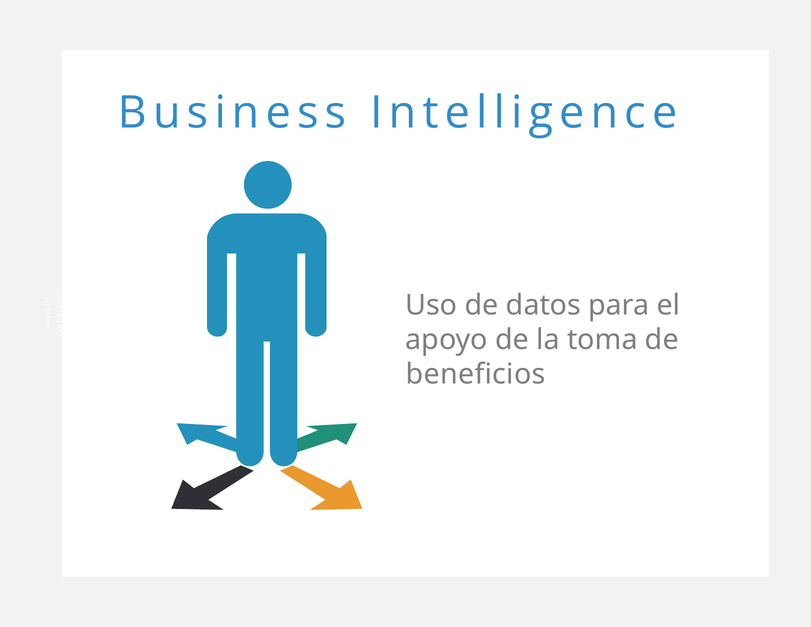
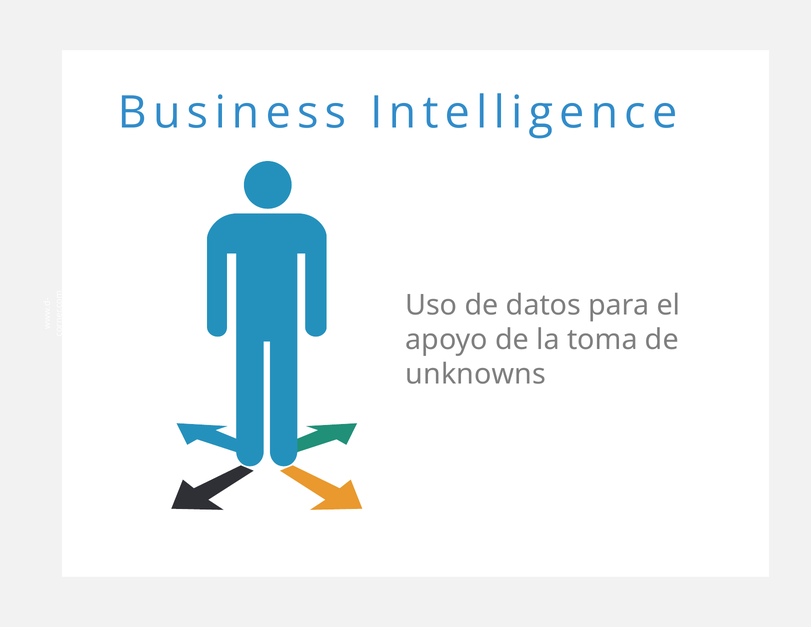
beneficios: beneficios -> unknowns
